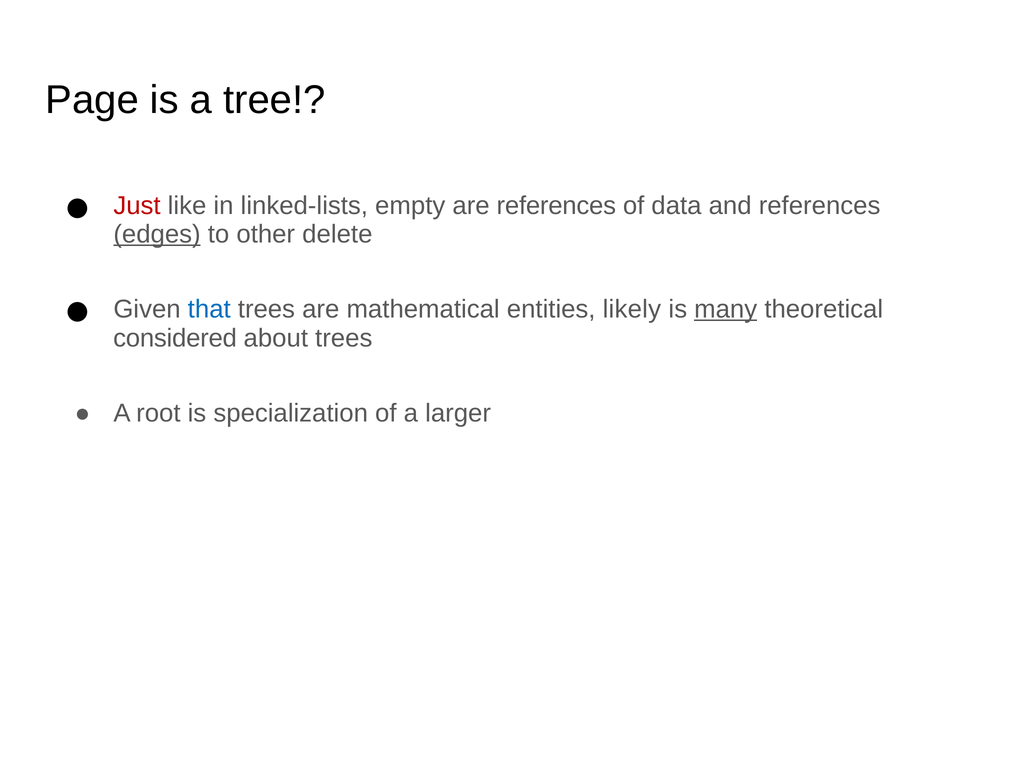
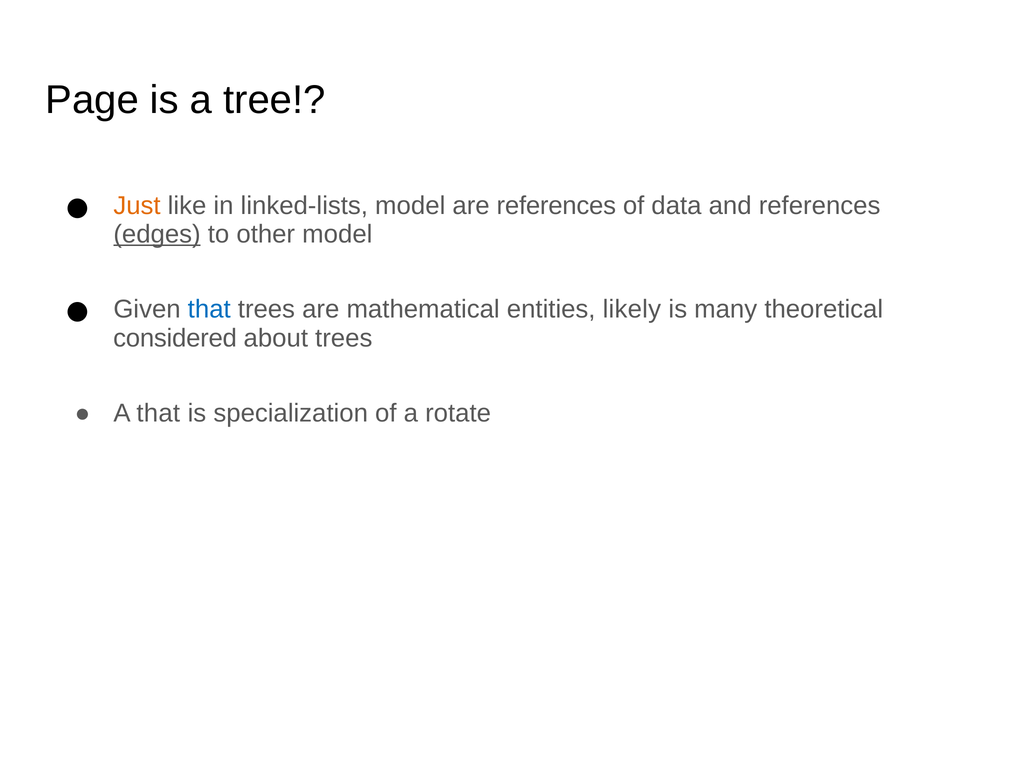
Just colour: red -> orange
linked-lists empty: empty -> model
other delete: delete -> model
many underline: present -> none
A root: root -> that
larger: larger -> rotate
